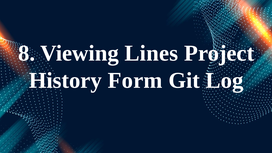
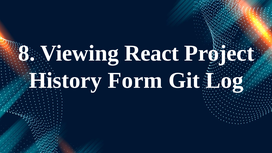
Lines: Lines -> React
